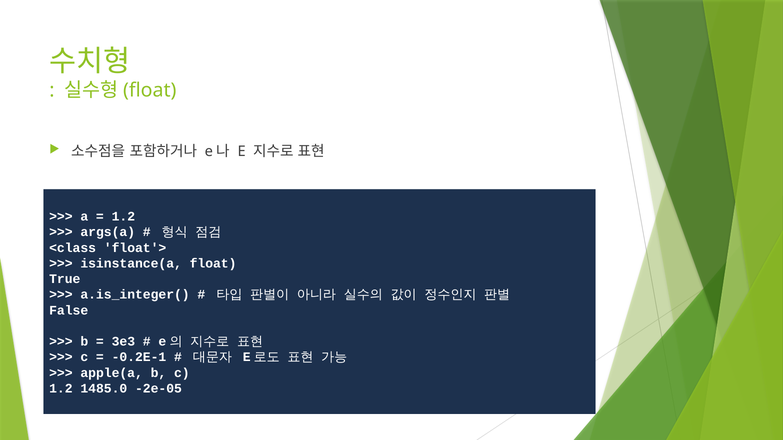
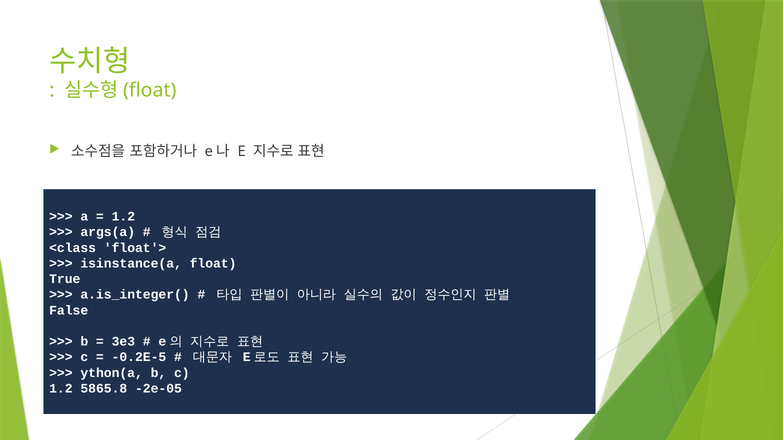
-0.2E-1: -0.2E-1 -> -0.2E-5
apple(a: apple(a -> ython(a
1485.0: 1485.0 -> 5865.8
